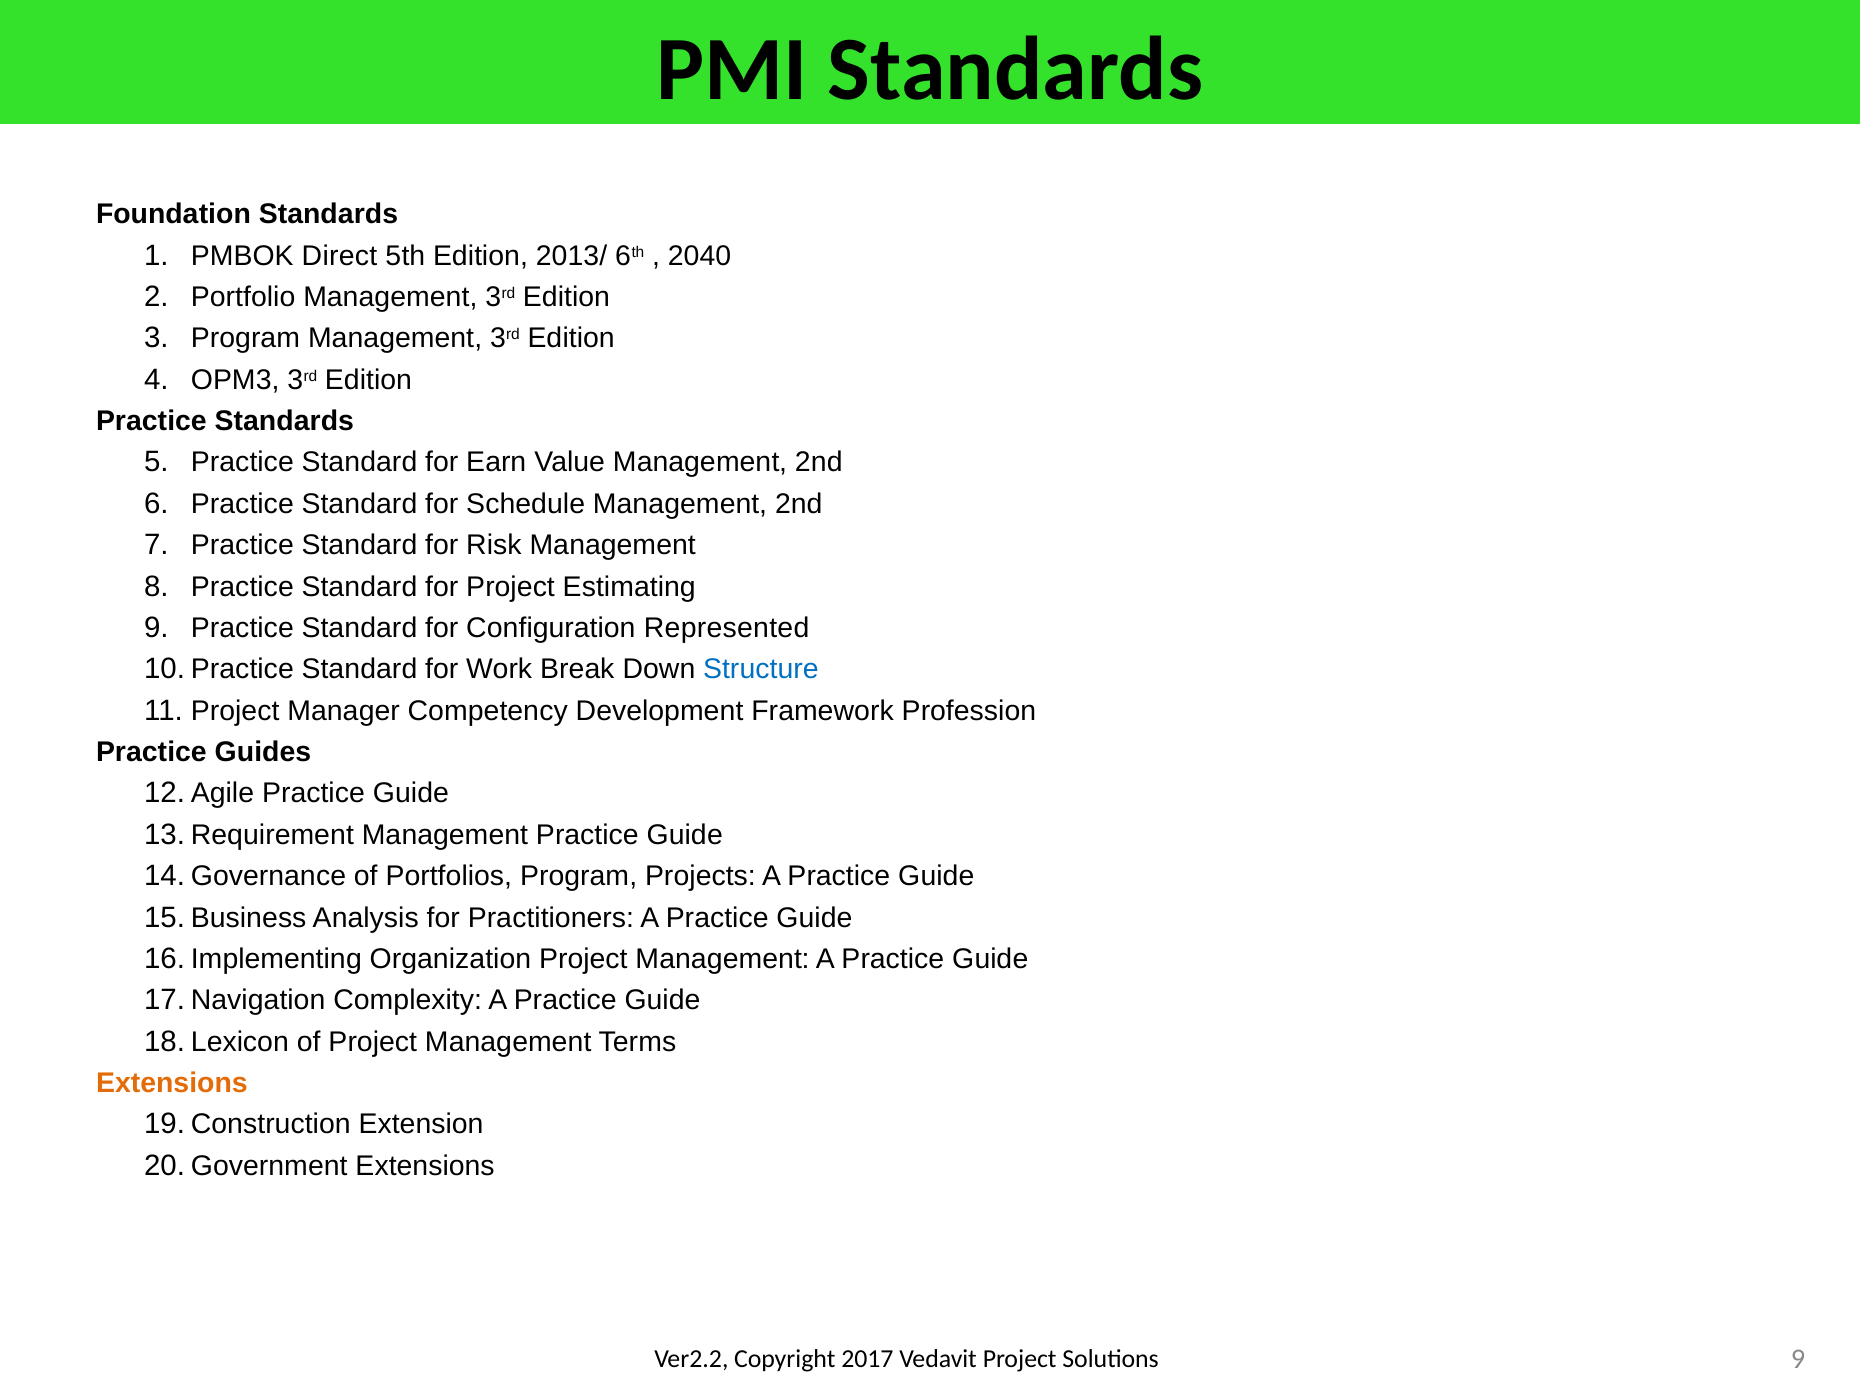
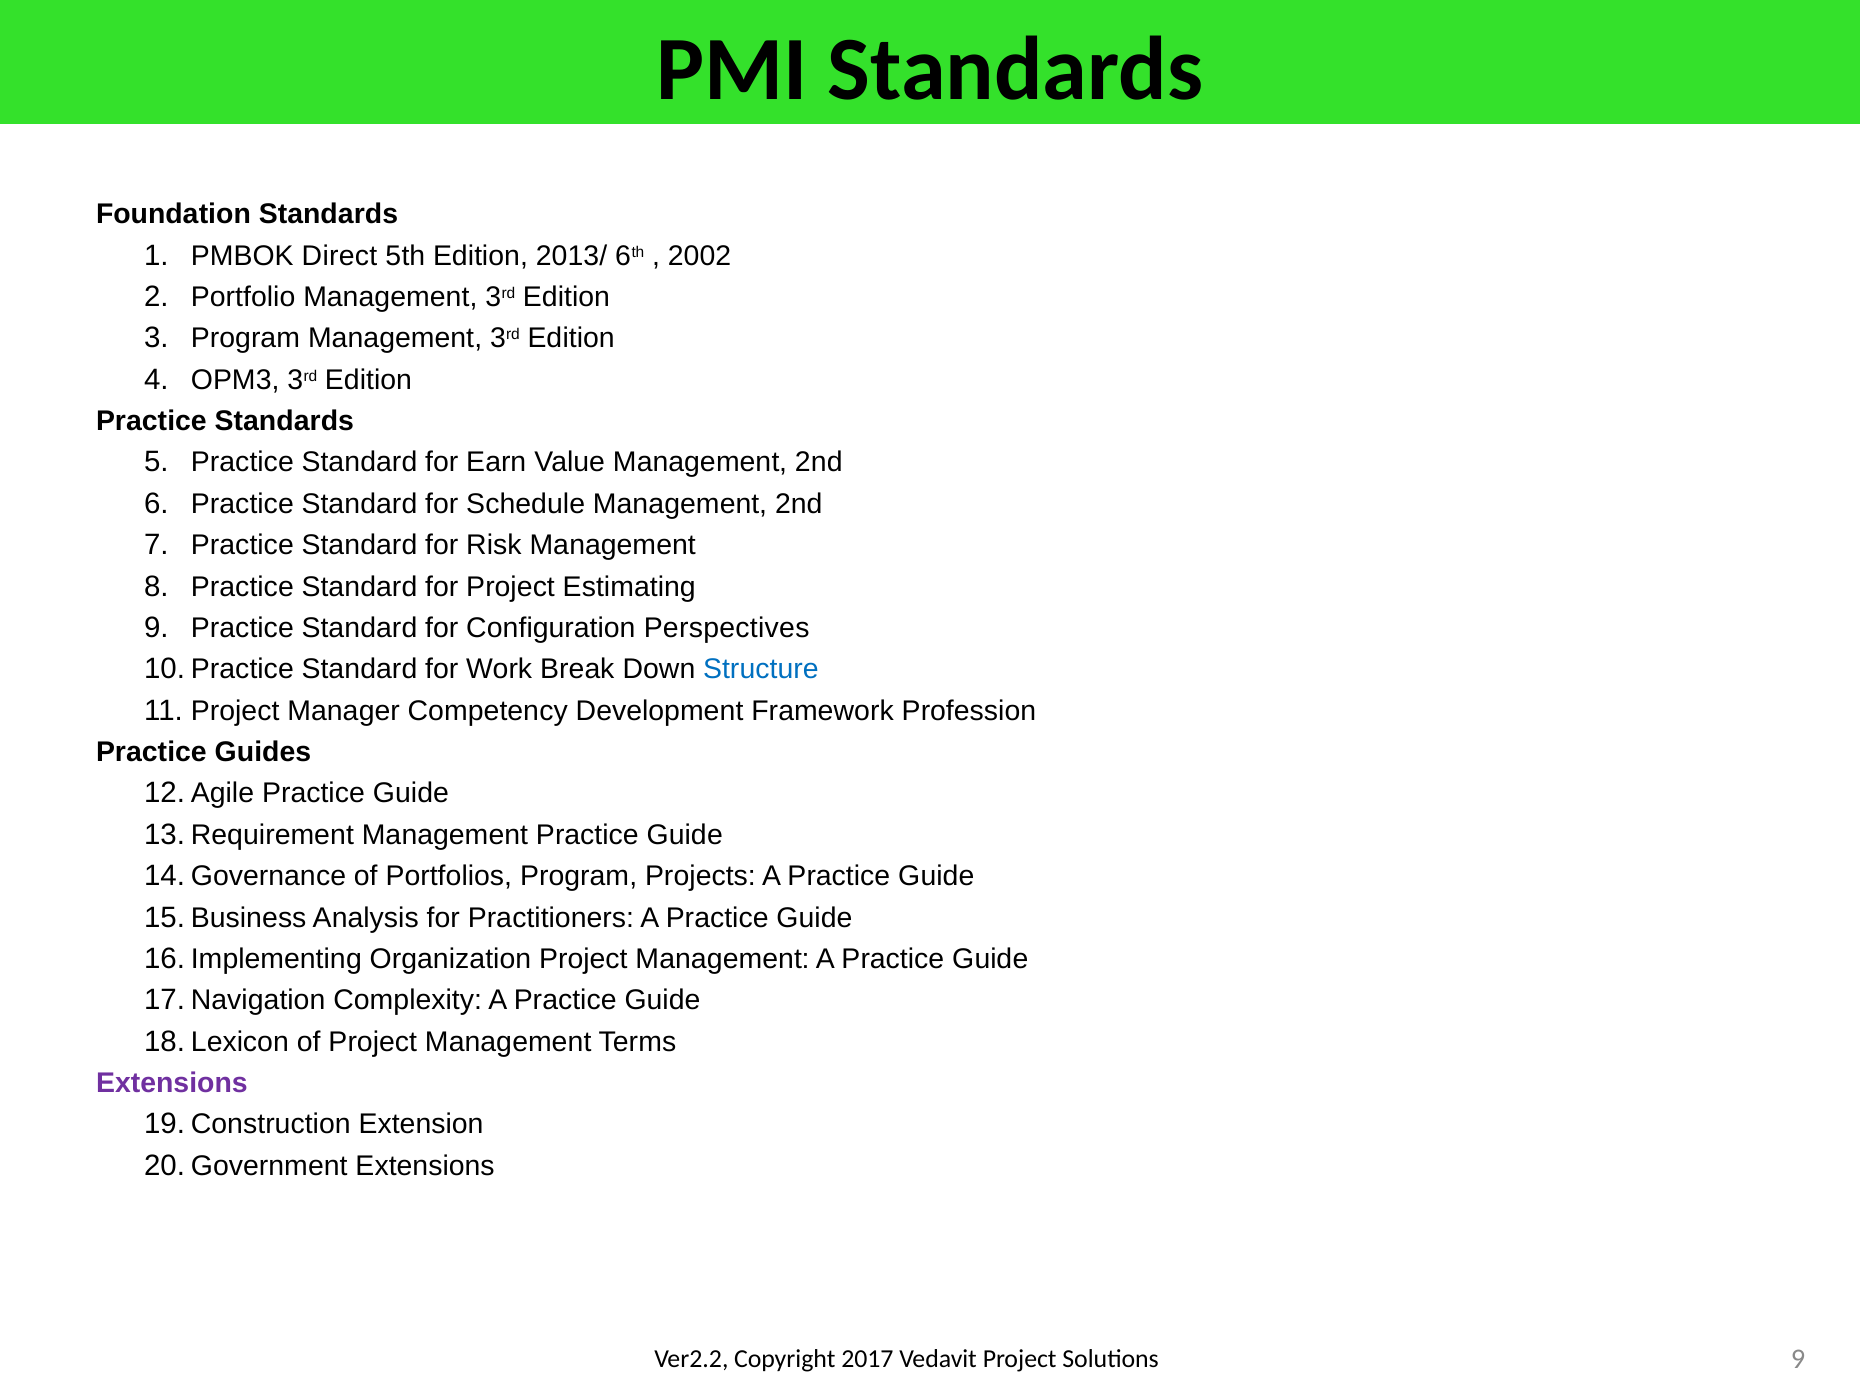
2040: 2040 -> 2002
Represented: Represented -> Perspectives
Extensions at (172, 1083) colour: orange -> purple
